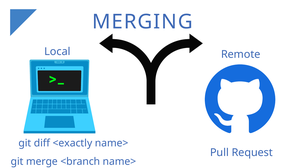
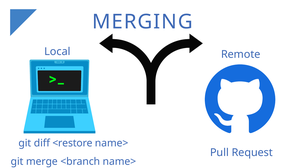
<exactly: <exactly -> <restore
